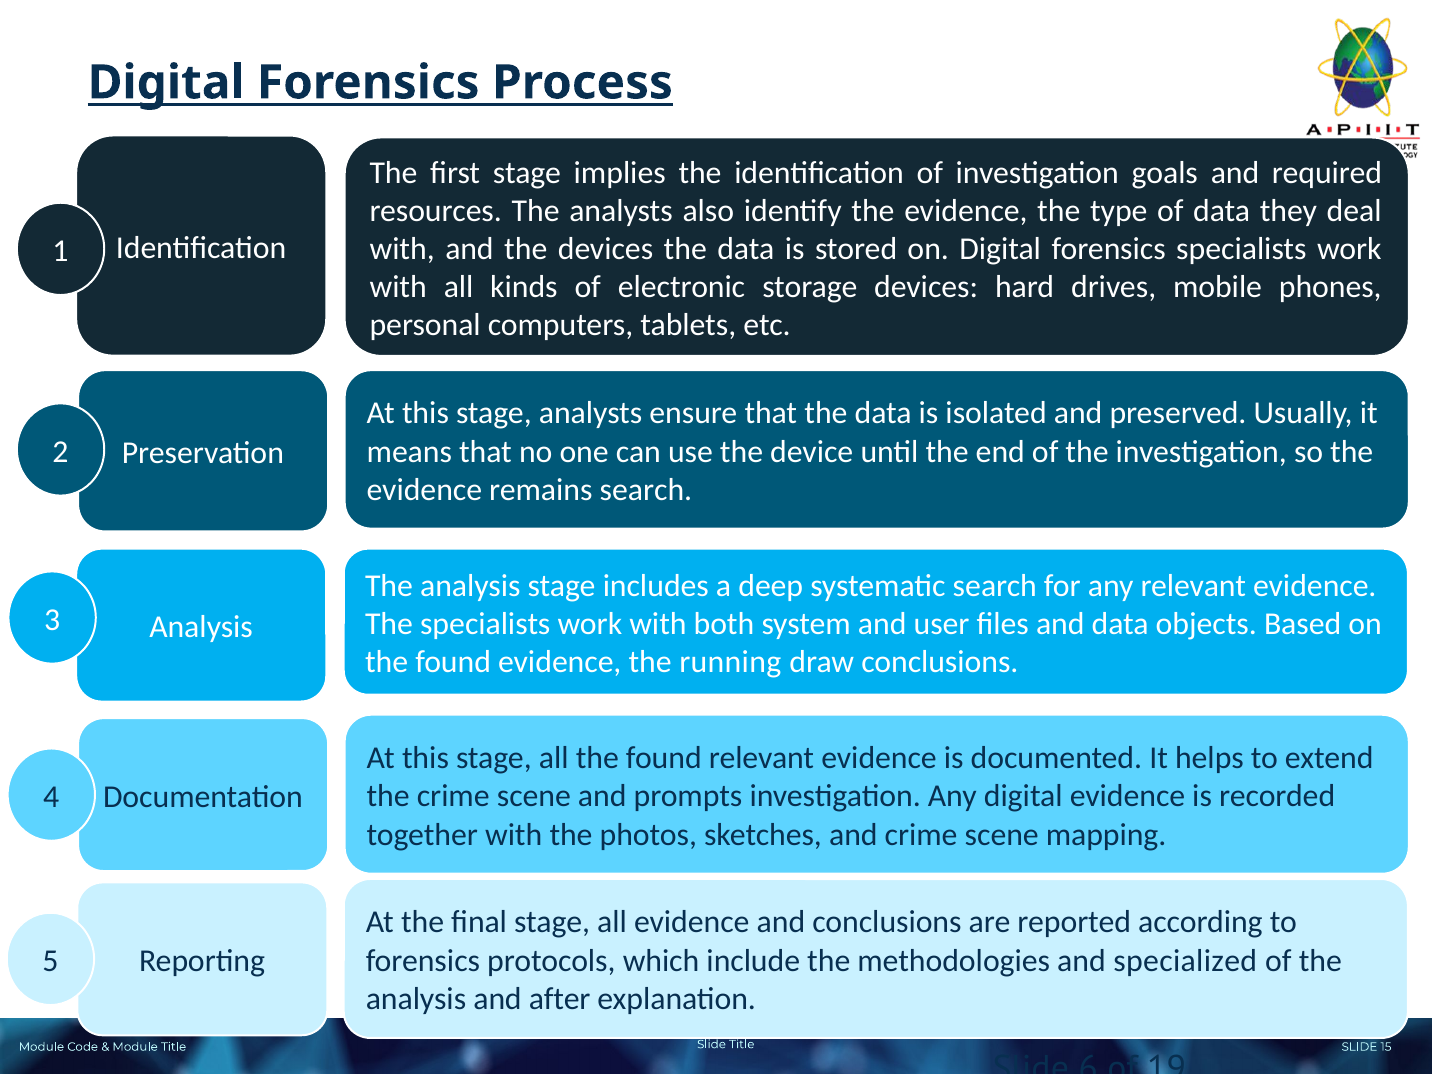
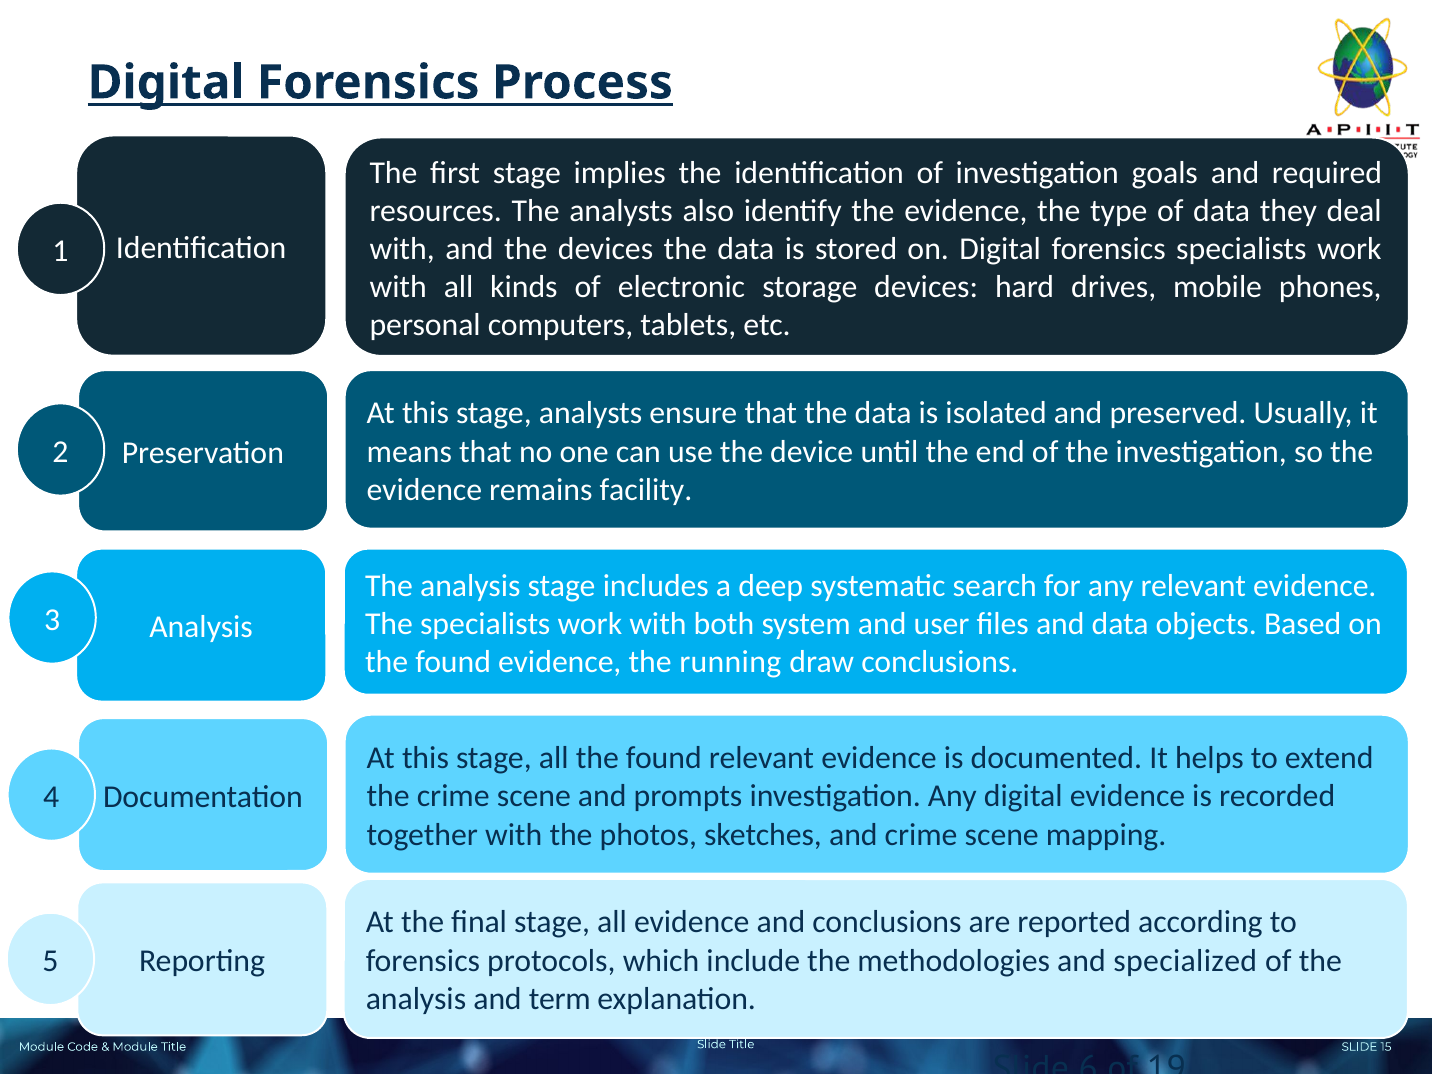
remains search: search -> facility
after: after -> term
